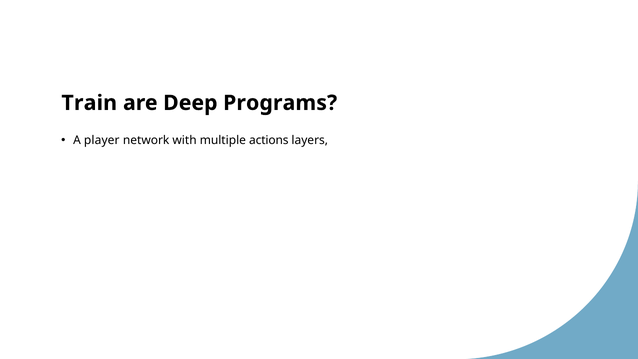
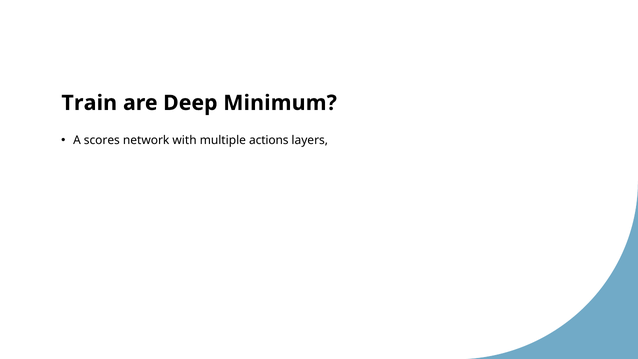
Programs: Programs -> Minimum
player: player -> scores
